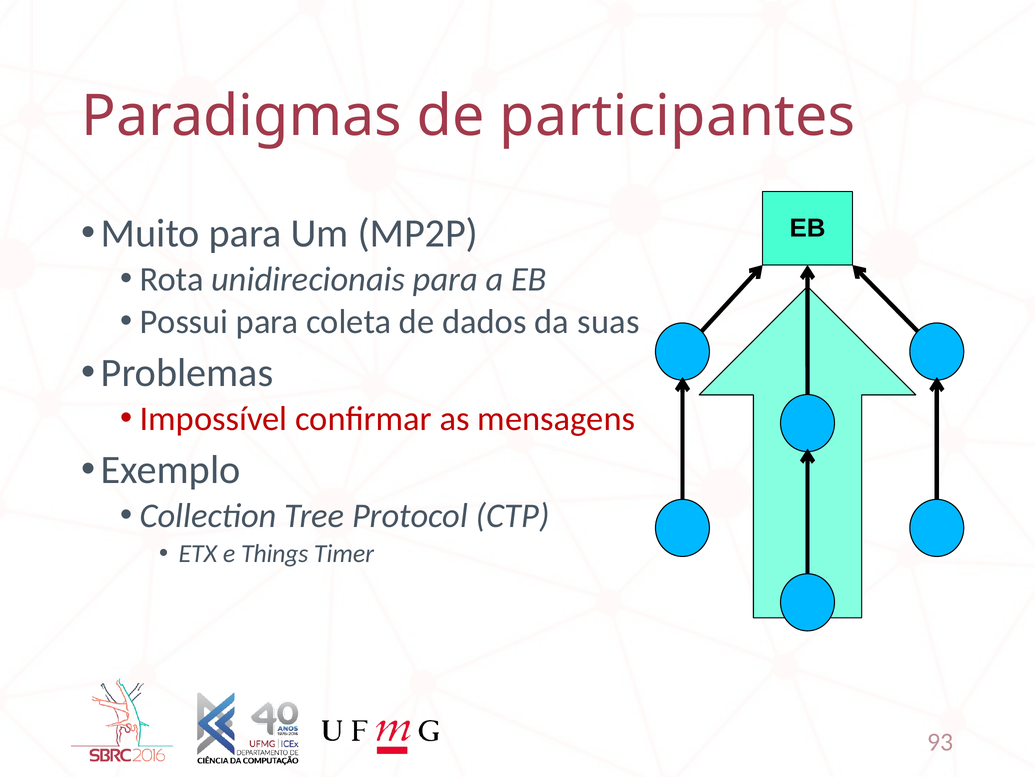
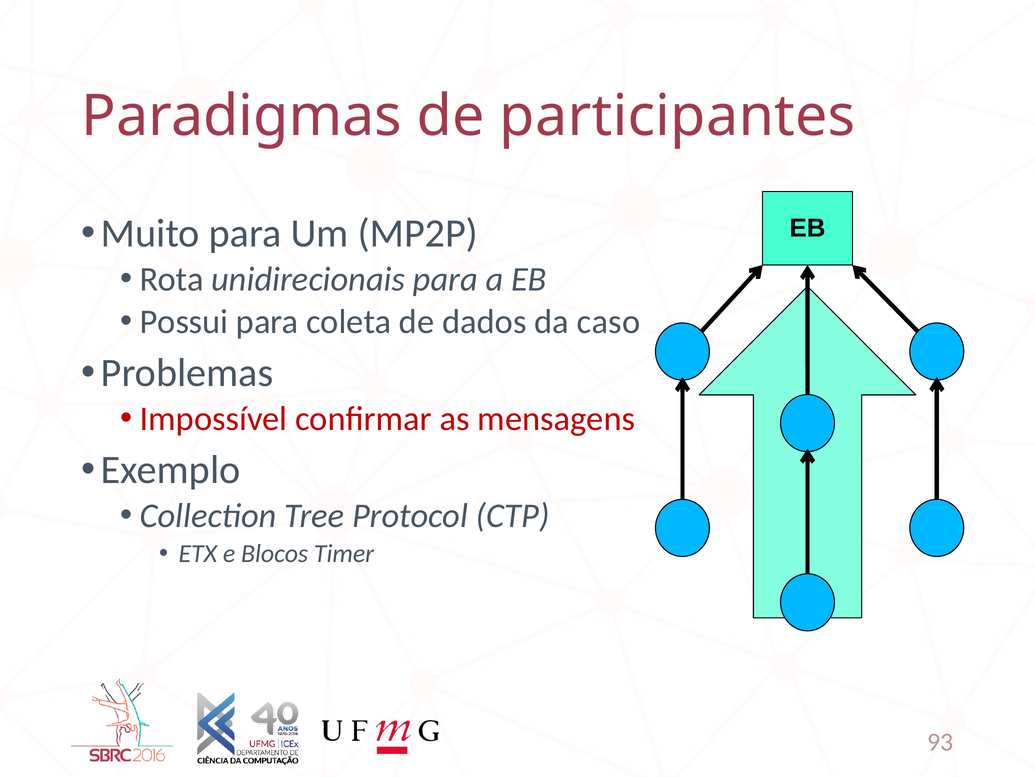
suas: suas -> caso
Things: Things -> Blocos
